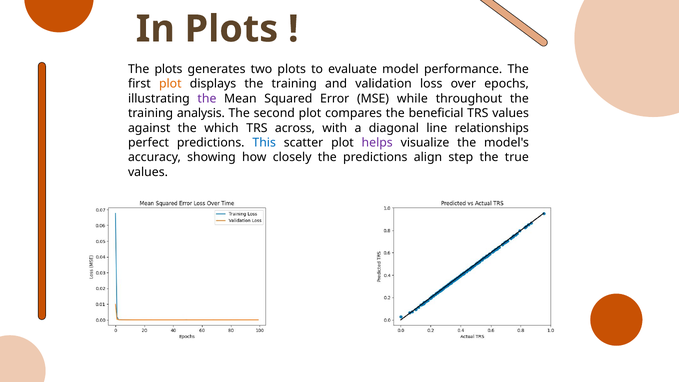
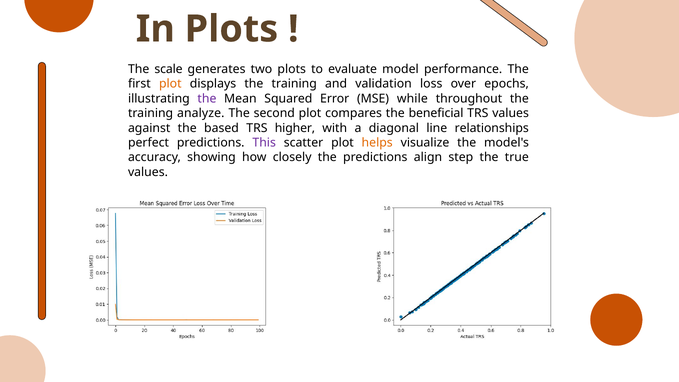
The plots: plots -> scale
analysis: analysis -> analyze
which: which -> based
across: across -> higher
This colour: blue -> purple
helps colour: purple -> orange
